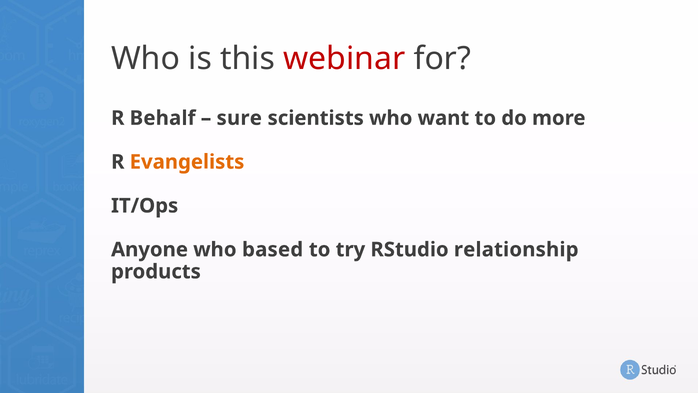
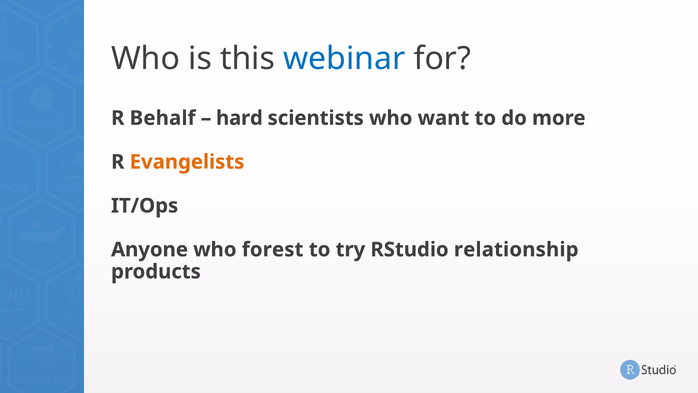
webinar colour: red -> blue
sure: sure -> hard
based: based -> forest
